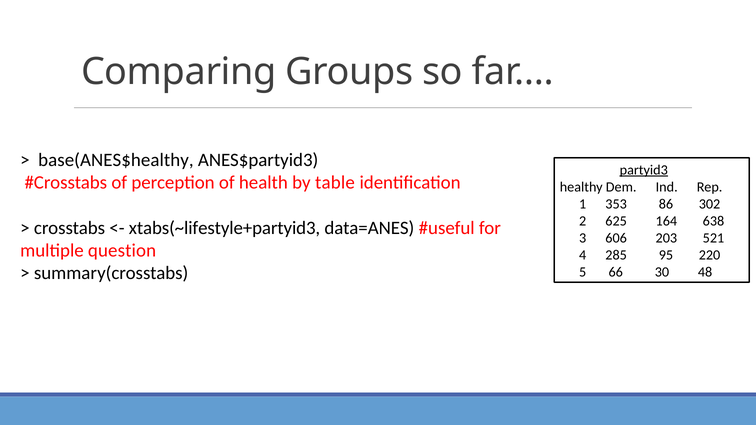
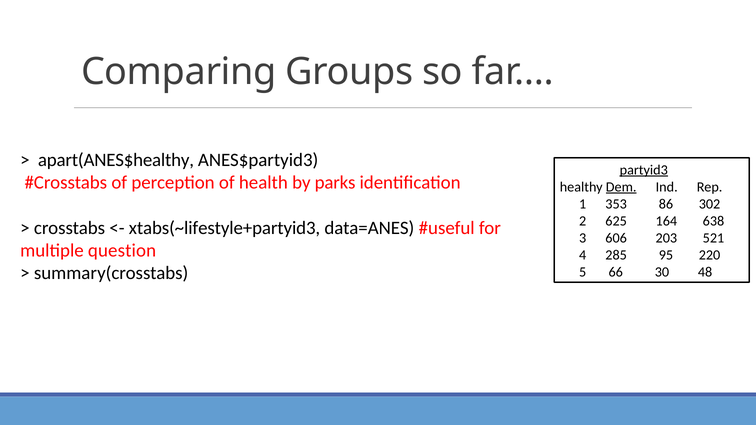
base(ANES$healthy: base(ANES$healthy -> apart(ANES$healthy
table: table -> parks
Dem underline: none -> present
